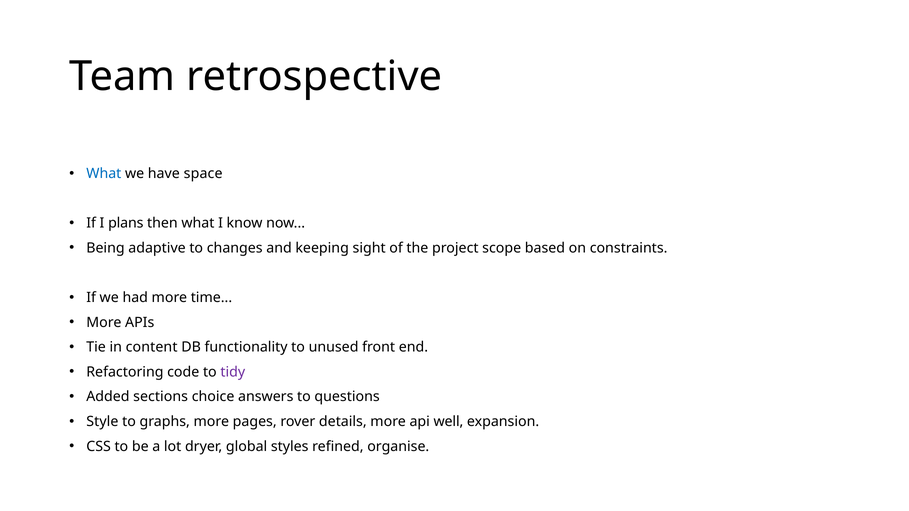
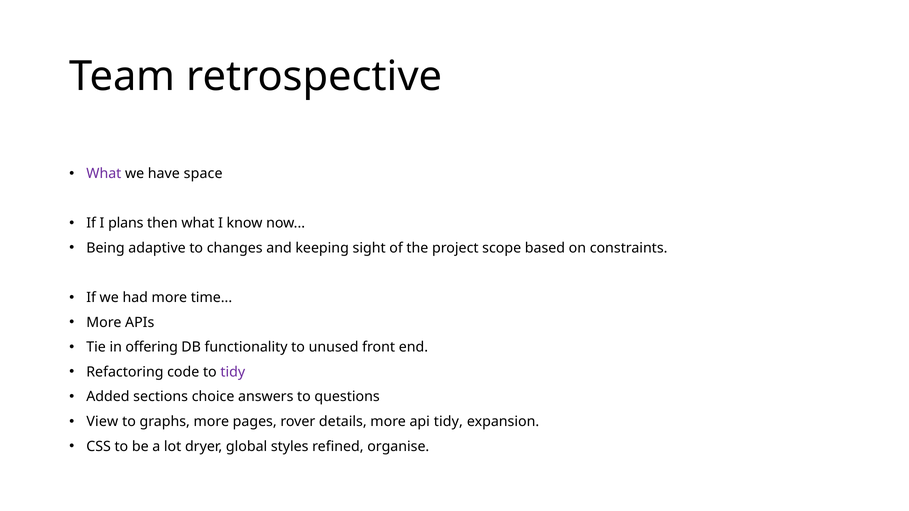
What at (104, 174) colour: blue -> purple
content: content -> offering
Style: Style -> View
api well: well -> tidy
